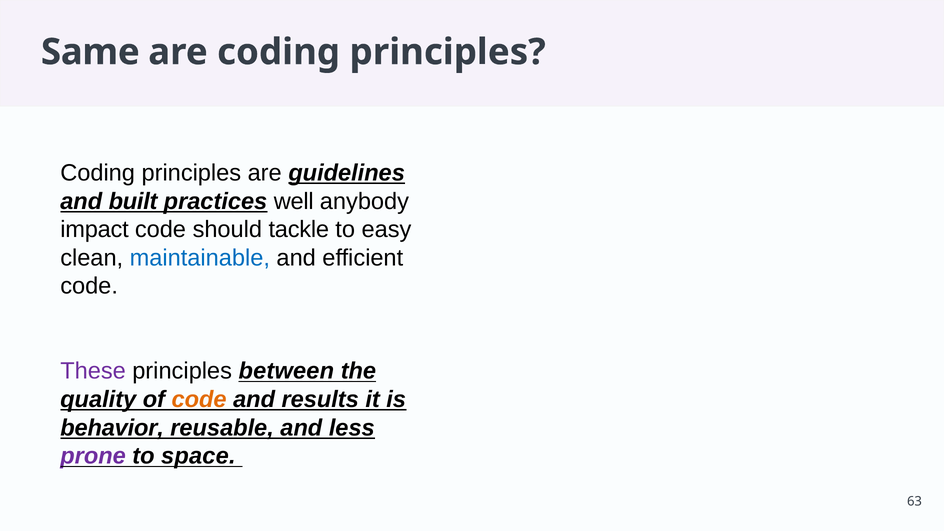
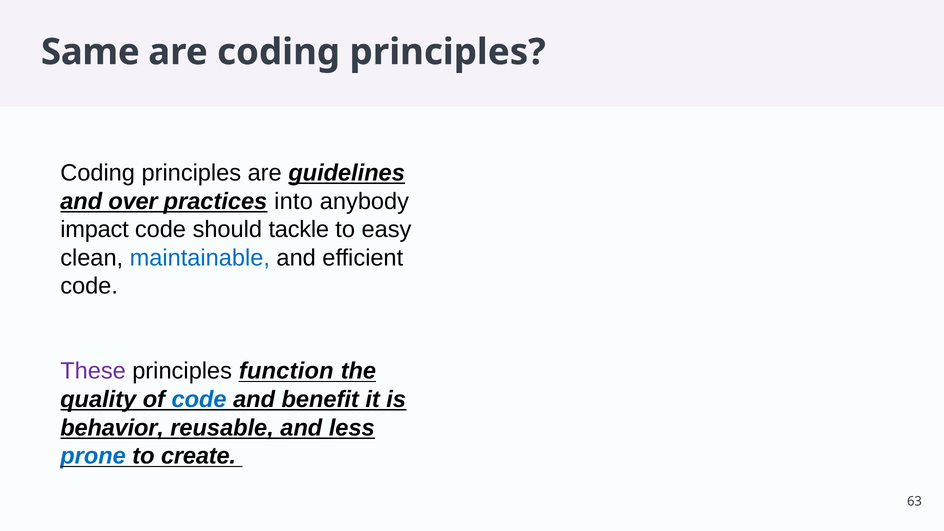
built: built -> over
well: well -> into
between: between -> function
code at (199, 399) colour: orange -> blue
results: results -> benefit
prone colour: purple -> blue
space: space -> create
